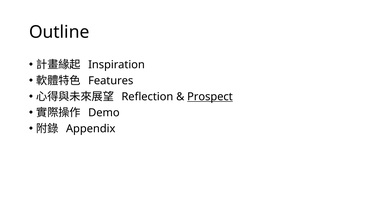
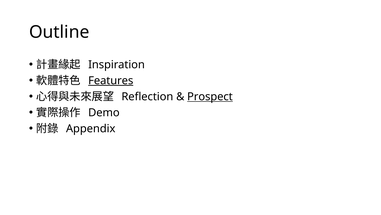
Features underline: none -> present
